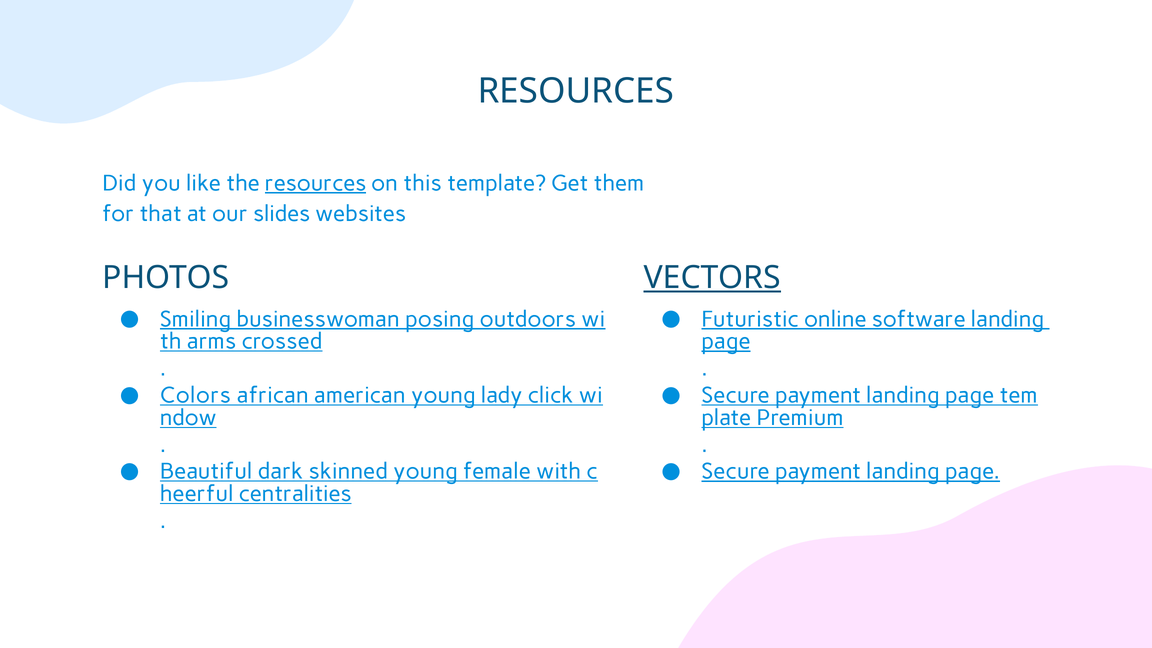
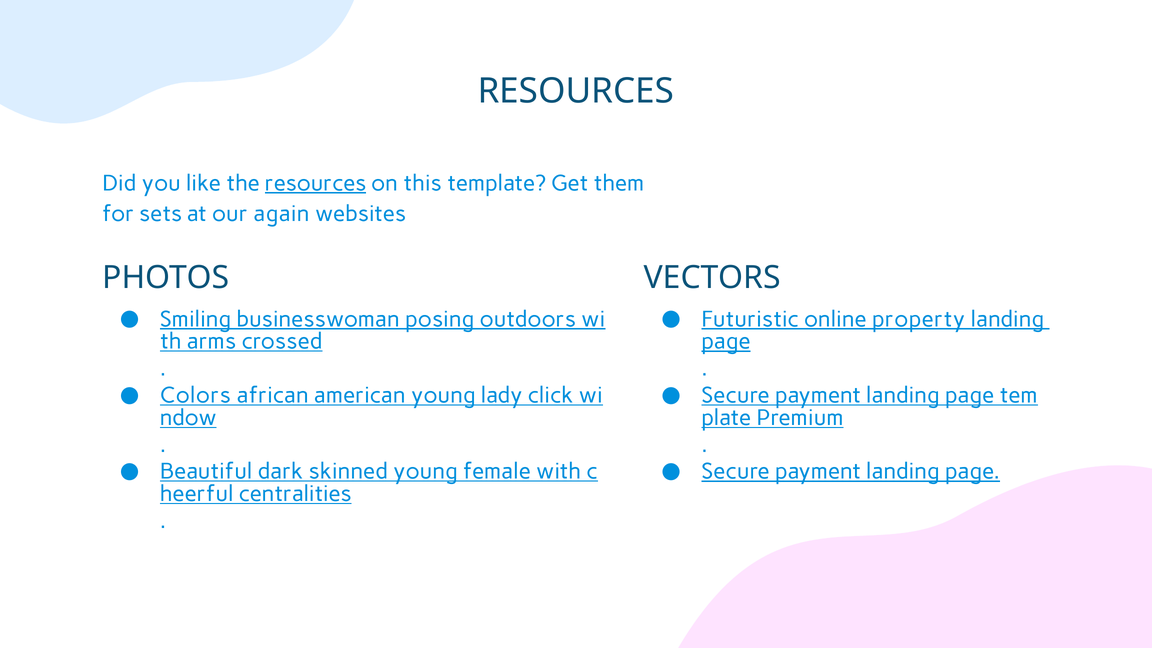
that: that -> sets
slides: slides -> again
VECTORS underline: present -> none
software: software -> property
